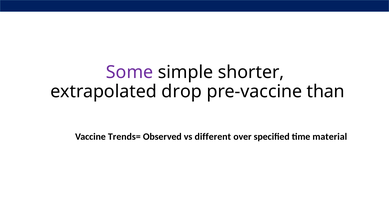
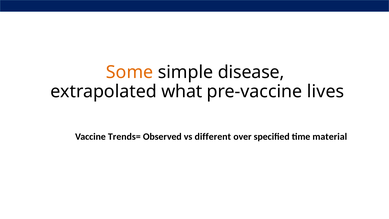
Some colour: purple -> orange
shorter: shorter -> disease
drop: drop -> what
than: than -> lives
